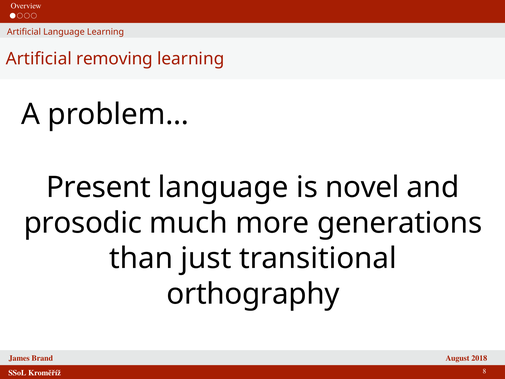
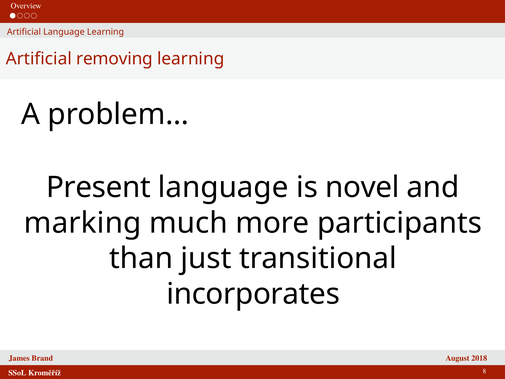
prosodic: prosodic -> marking
generations: generations -> participants
orthography: orthography -> incorporates
